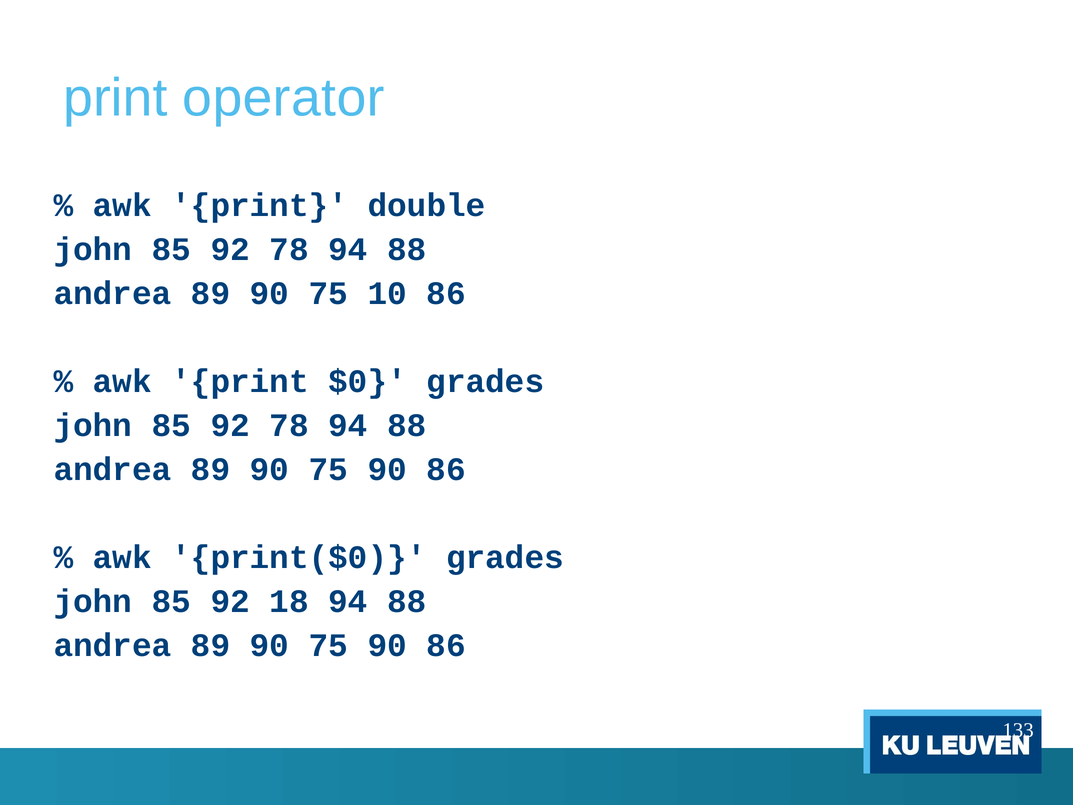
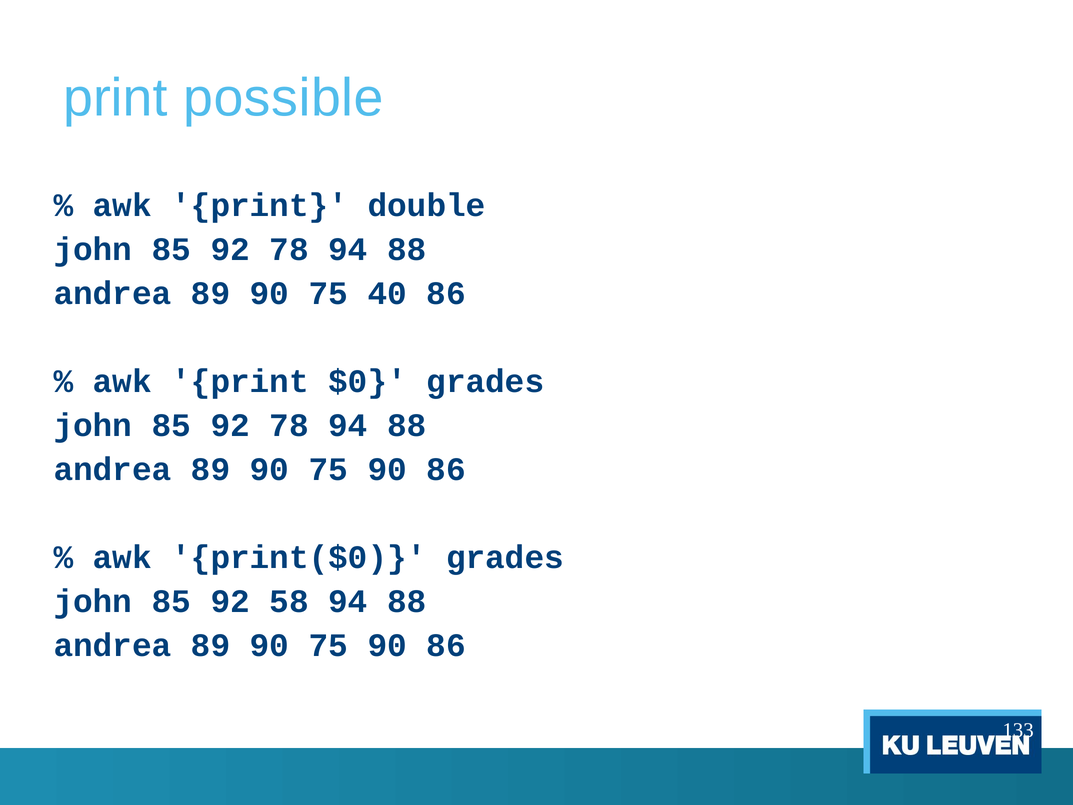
operator: operator -> possible
10: 10 -> 40
18: 18 -> 58
